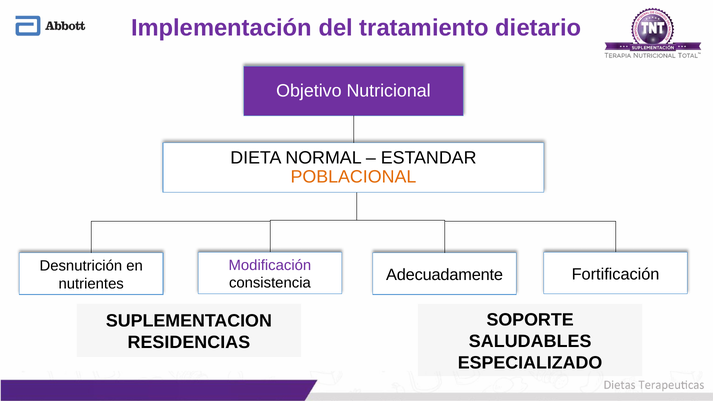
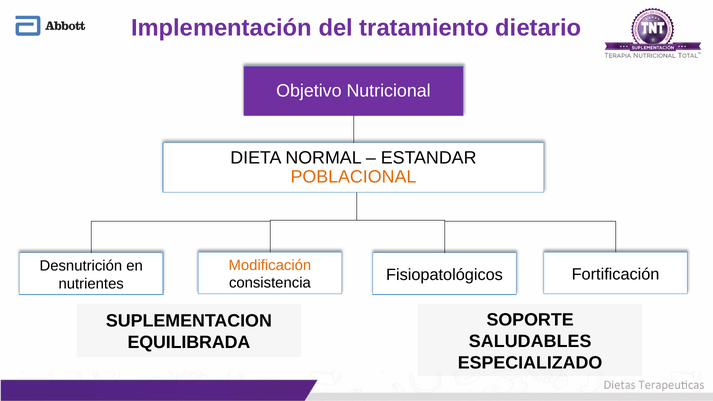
Modificación colour: purple -> orange
Adecuadamente: Adecuadamente -> Fisiopatológicos
RESIDENCIAS: RESIDENCIAS -> EQUILIBRADA
